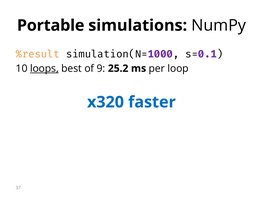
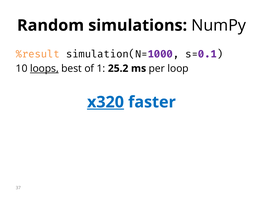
Portable: Portable -> Random
9: 9 -> 1
x320 underline: none -> present
